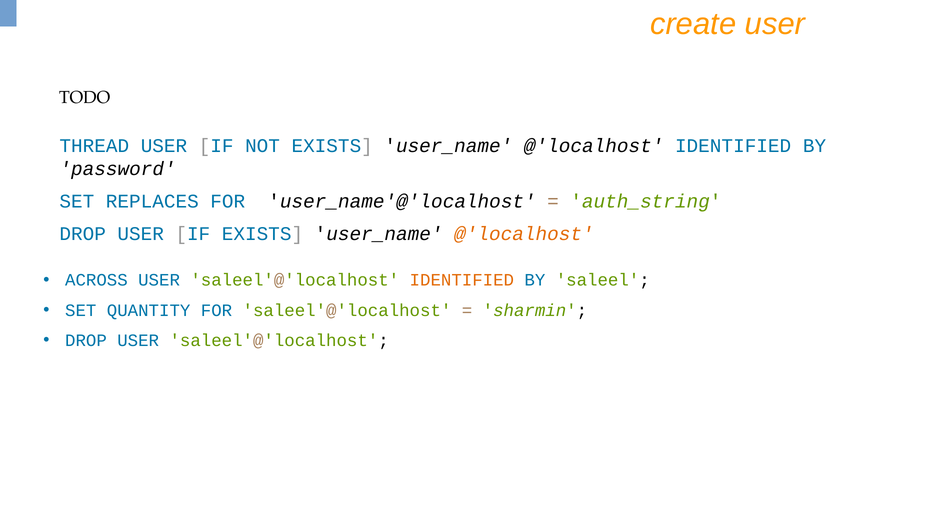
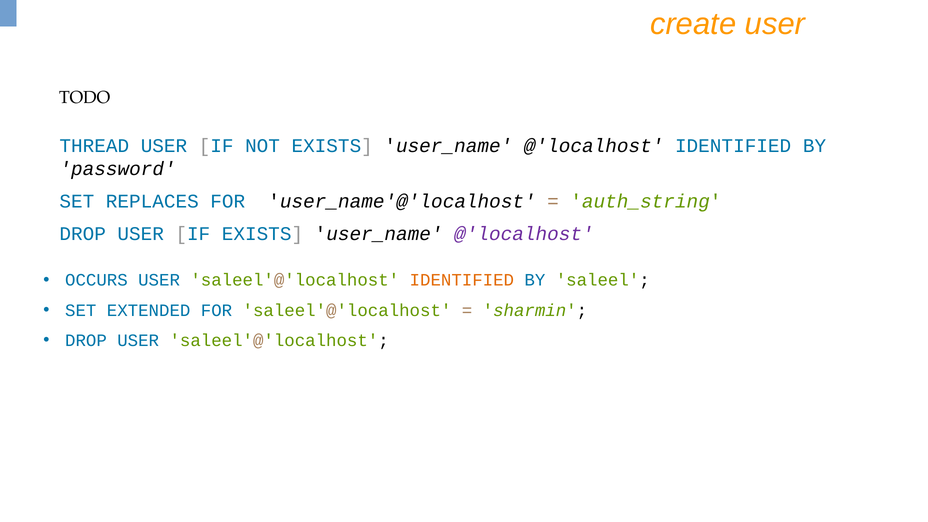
@'localhost at (524, 234) colour: orange -> purple
ACROSS: ACROSS -> OCCURS
QUANTITY: QUANTITY -> EXTENDED
